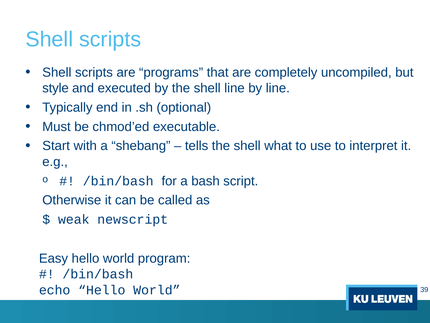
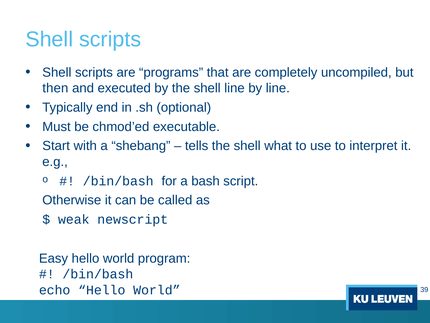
style: style -> then
